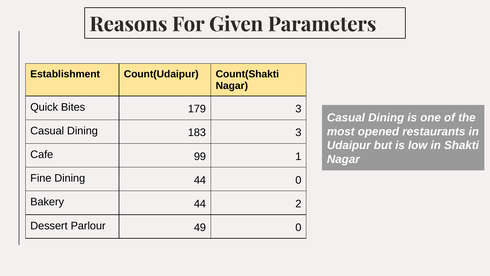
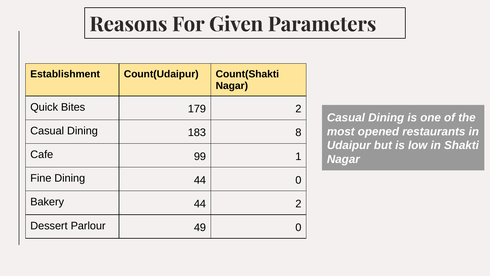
179 3: 3 -> 2
183 3: 3 -> 8
